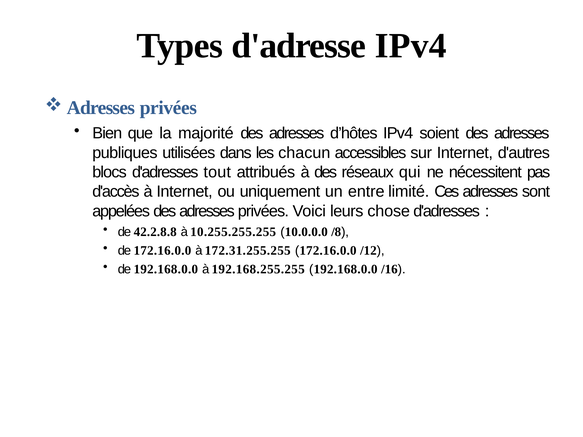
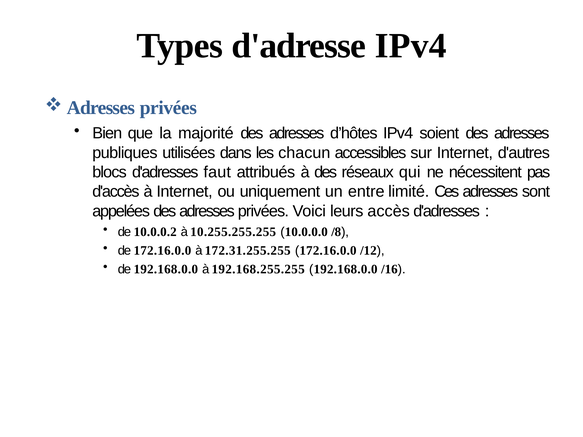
tout: tout -> faut
chose: chose -> accès
42.2.8.8: 42.2.8.8 -> 10.0.0.2
